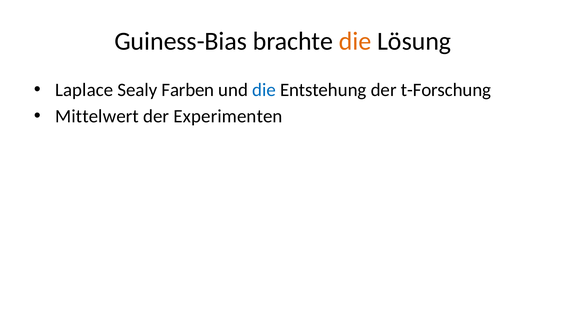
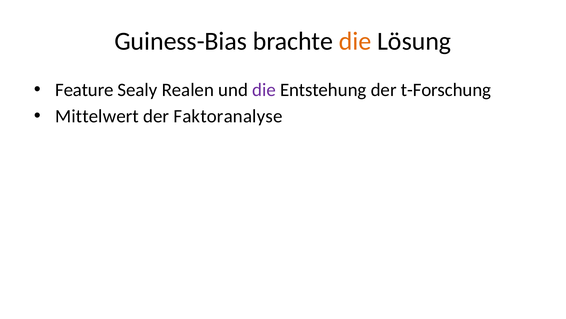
Laplace: Laplace -> Feature
Farben: Farben -> Realen
die at (264, 90) colour: blue -> purple
Experimenten: Experimenten -> Faktoranalyse
